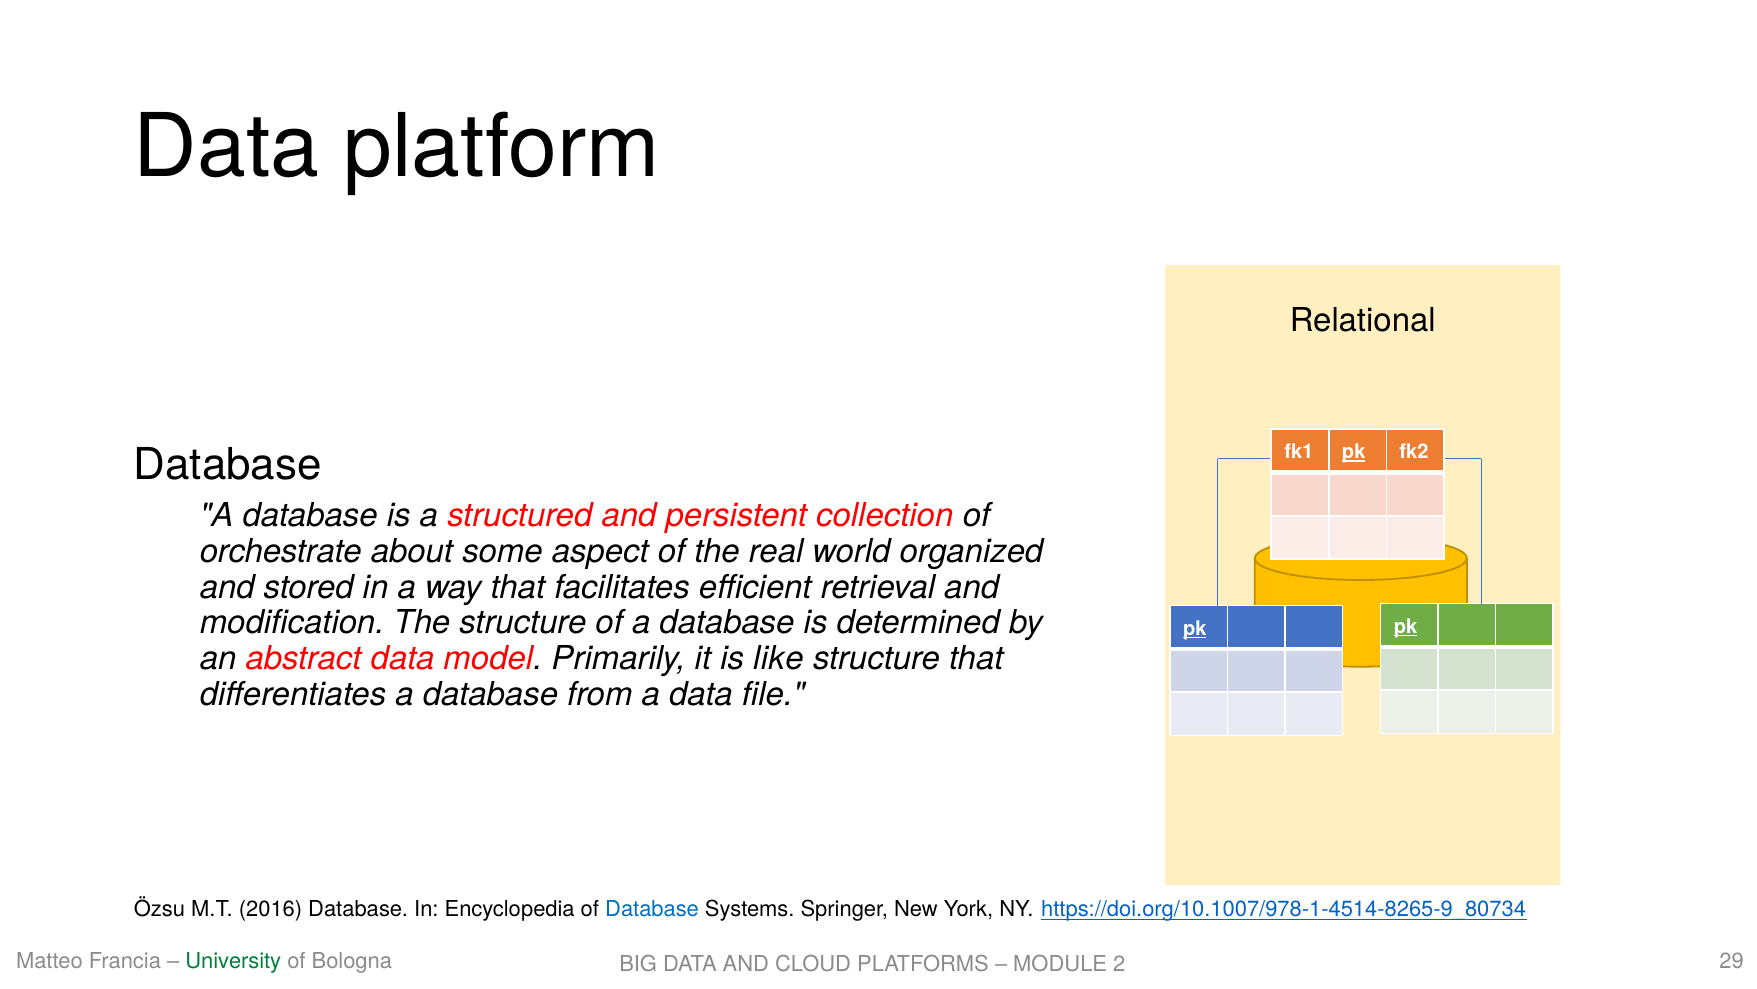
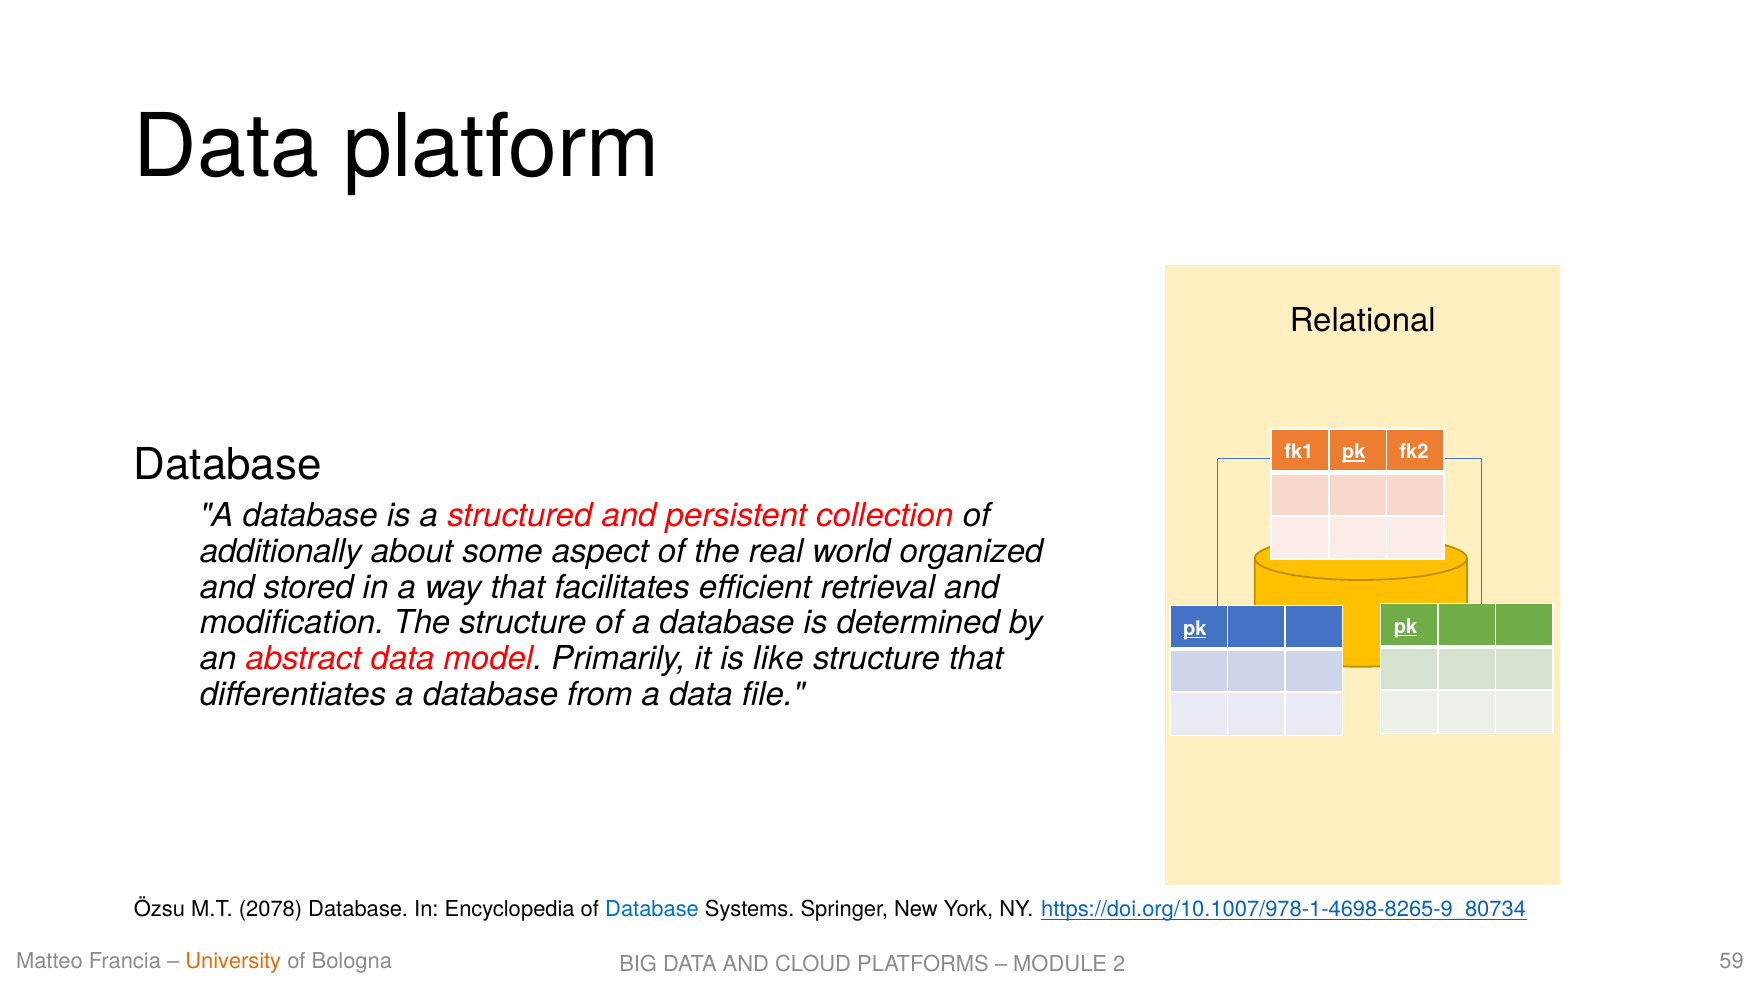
orchestrate: orchestrate -> additionally
2016: 2016 -> 2078
https://doi.org/10.1007/978-1-4514-8265-9_80734: https://doi.org/10.1007/978-1-4514-8265-9_80734 -> https://doi.org/10.1007/978-1-4698-8265-9_80734
University colour: green -> orange
29: 29 -> 59
